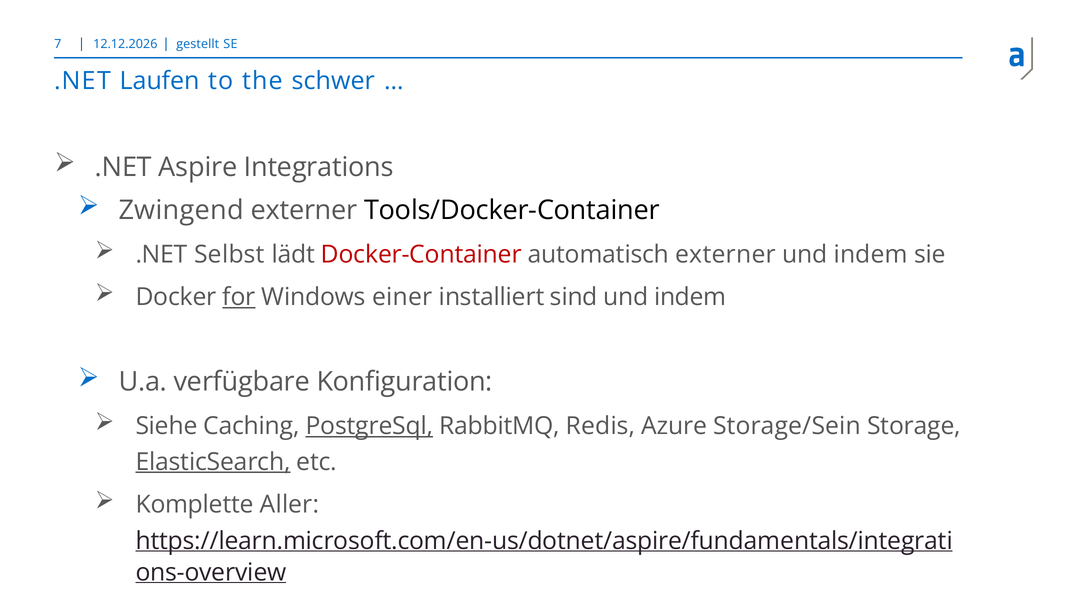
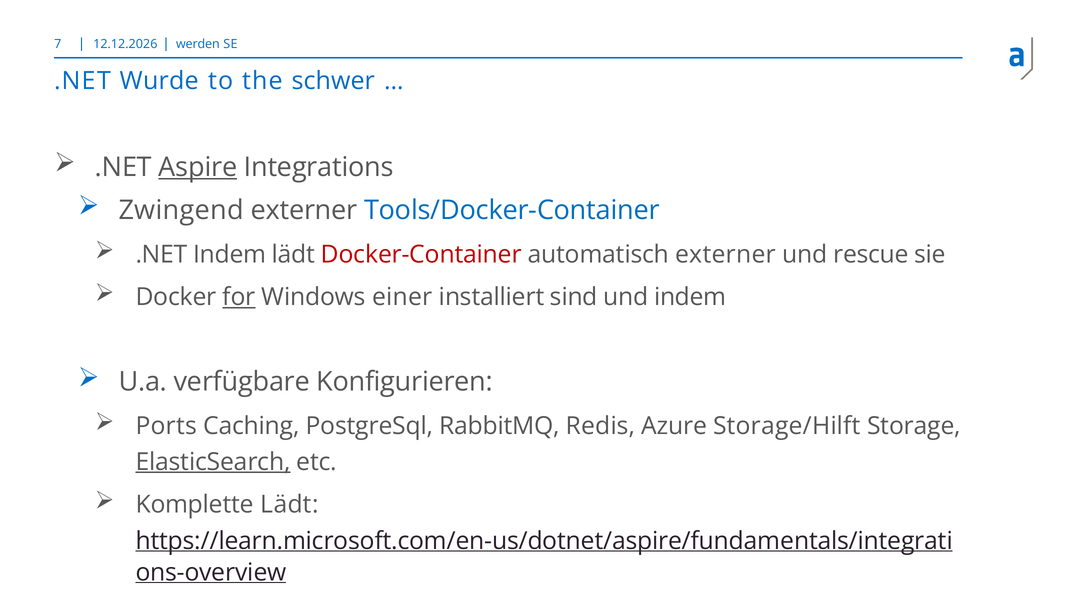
gestellt: gestellt -> werden
Laufen: Laufen -> Wurde
Aspire underline: none -> present
Tools/Docker-Container colour: black -> blue
.NET Selbst: Selbst -> Indem
indem at (871, 254): indem -> rescue
Konfiguration: Konfiguration -> Konfigurieren
Siehe: Siehe -> Ports
PostgreSql underline: present -> none
Storage/Sein: Storage/Sein -> Storage/Hilft
Komplette Aller: Aller -> Lädt
